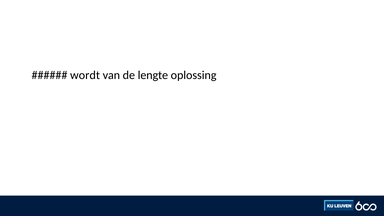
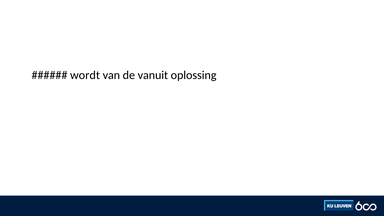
lengte: lengte -> vanuit
